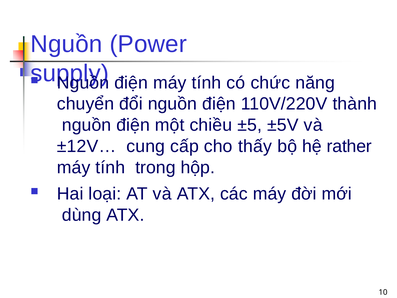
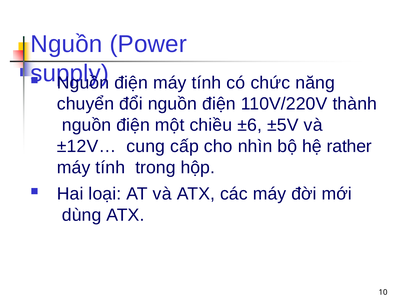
±5: ±5 -> ±6
thấy: thấy -> nhìn
